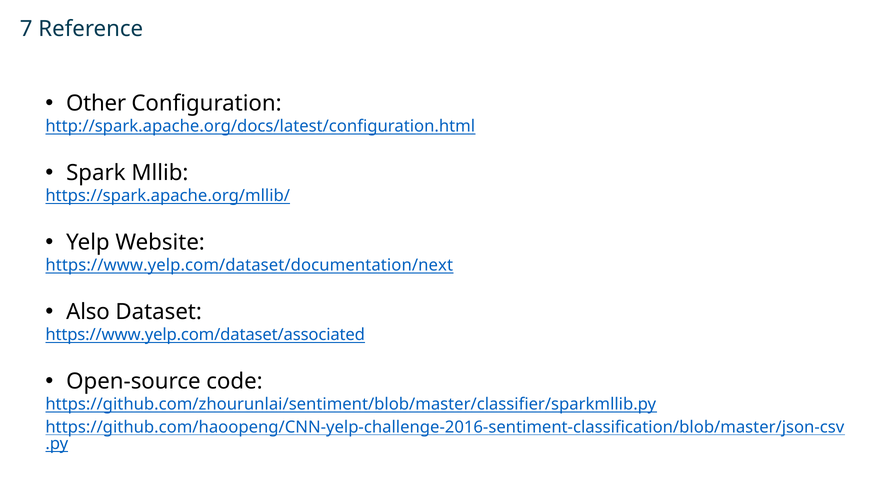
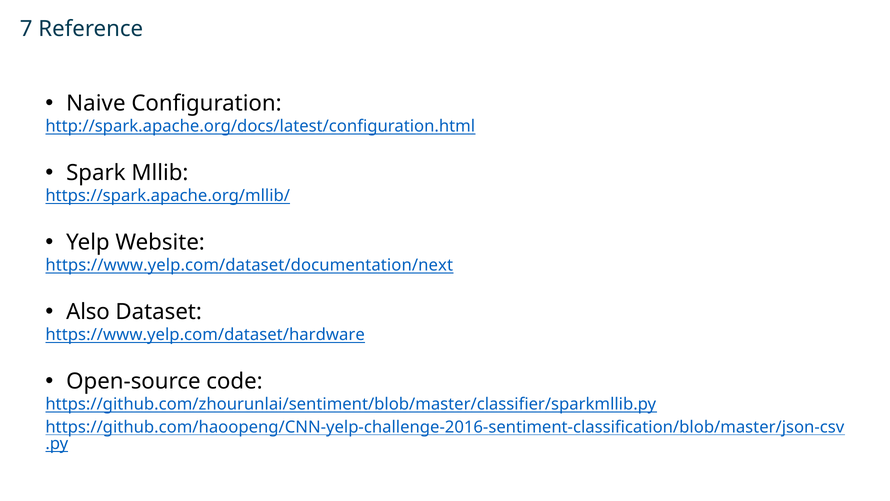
Other: Other -> Naive
https://www.yelp.com/dataset/associated: https://www.yelp.com/dataset/associated -> https://www.yelp.com/dataset/hardware
